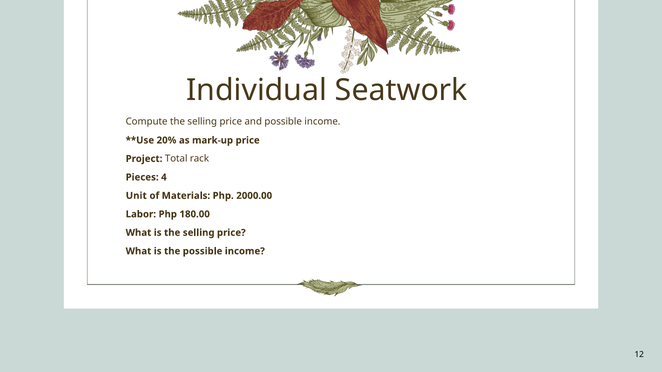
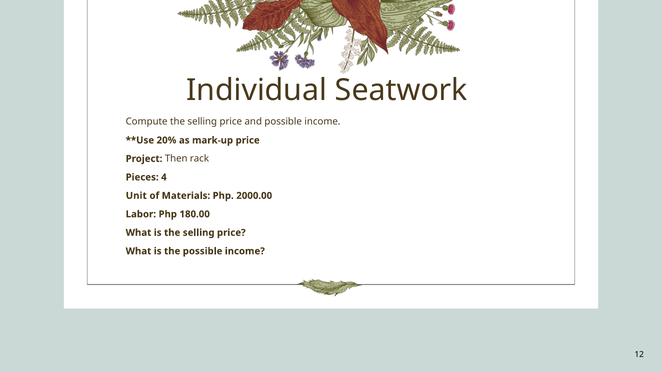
Total: Total -> Then
